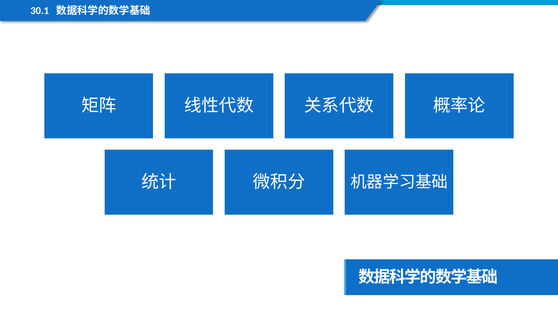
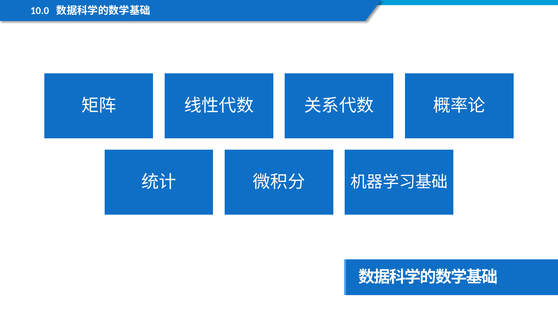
30.1: 30.1 -> 10.0
